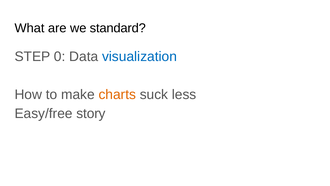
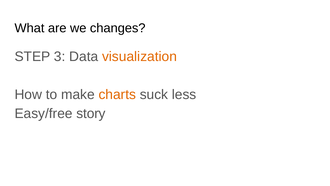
standard: standard -> changes
0: 0 -> 3
visualization colour: blue -> orange
